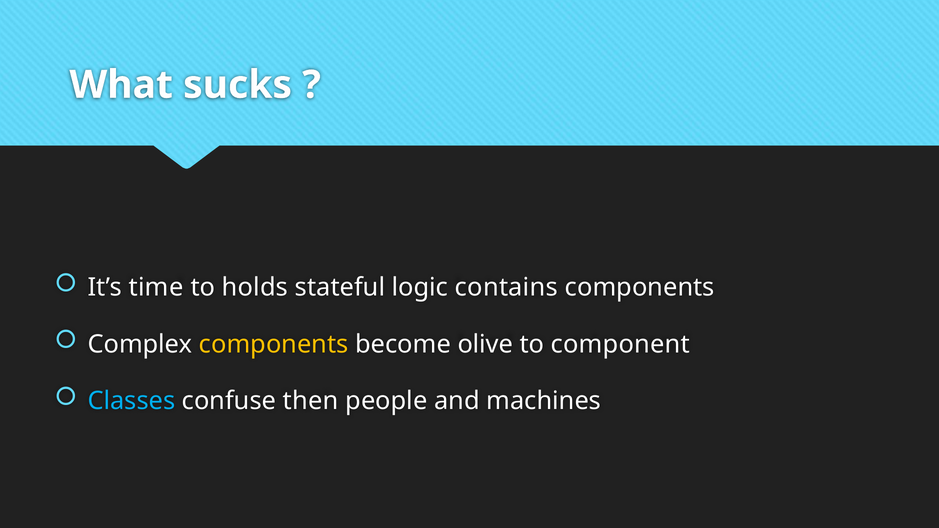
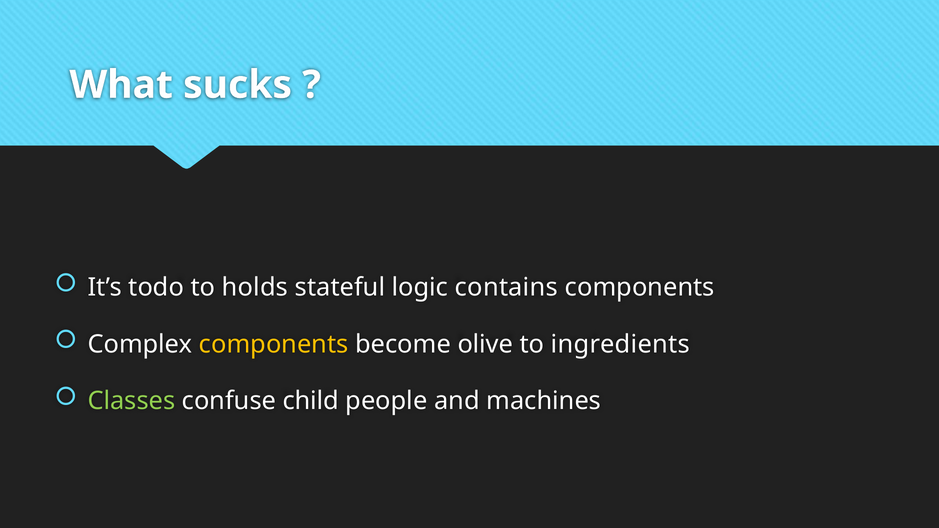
time: time -> todo
component: component -> ingredients
Classes colour: light blue -> light green
then: then -> child
